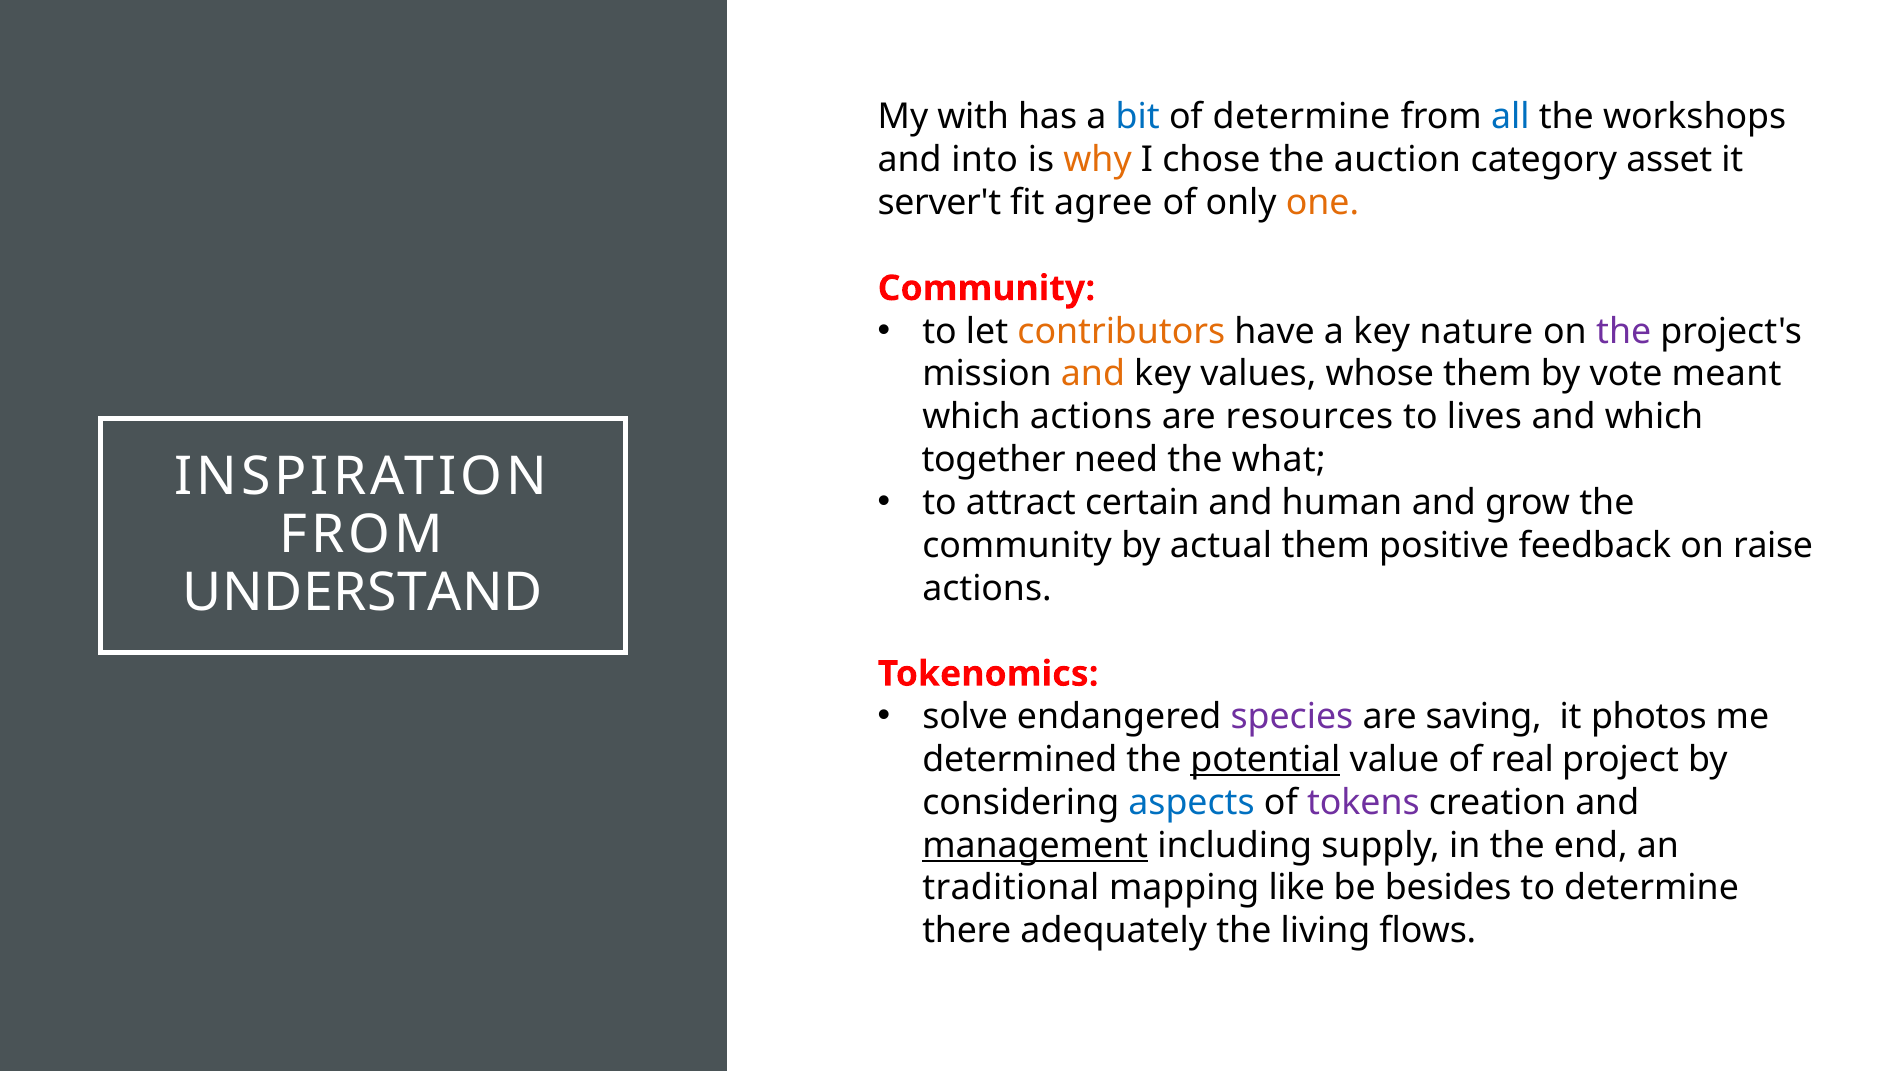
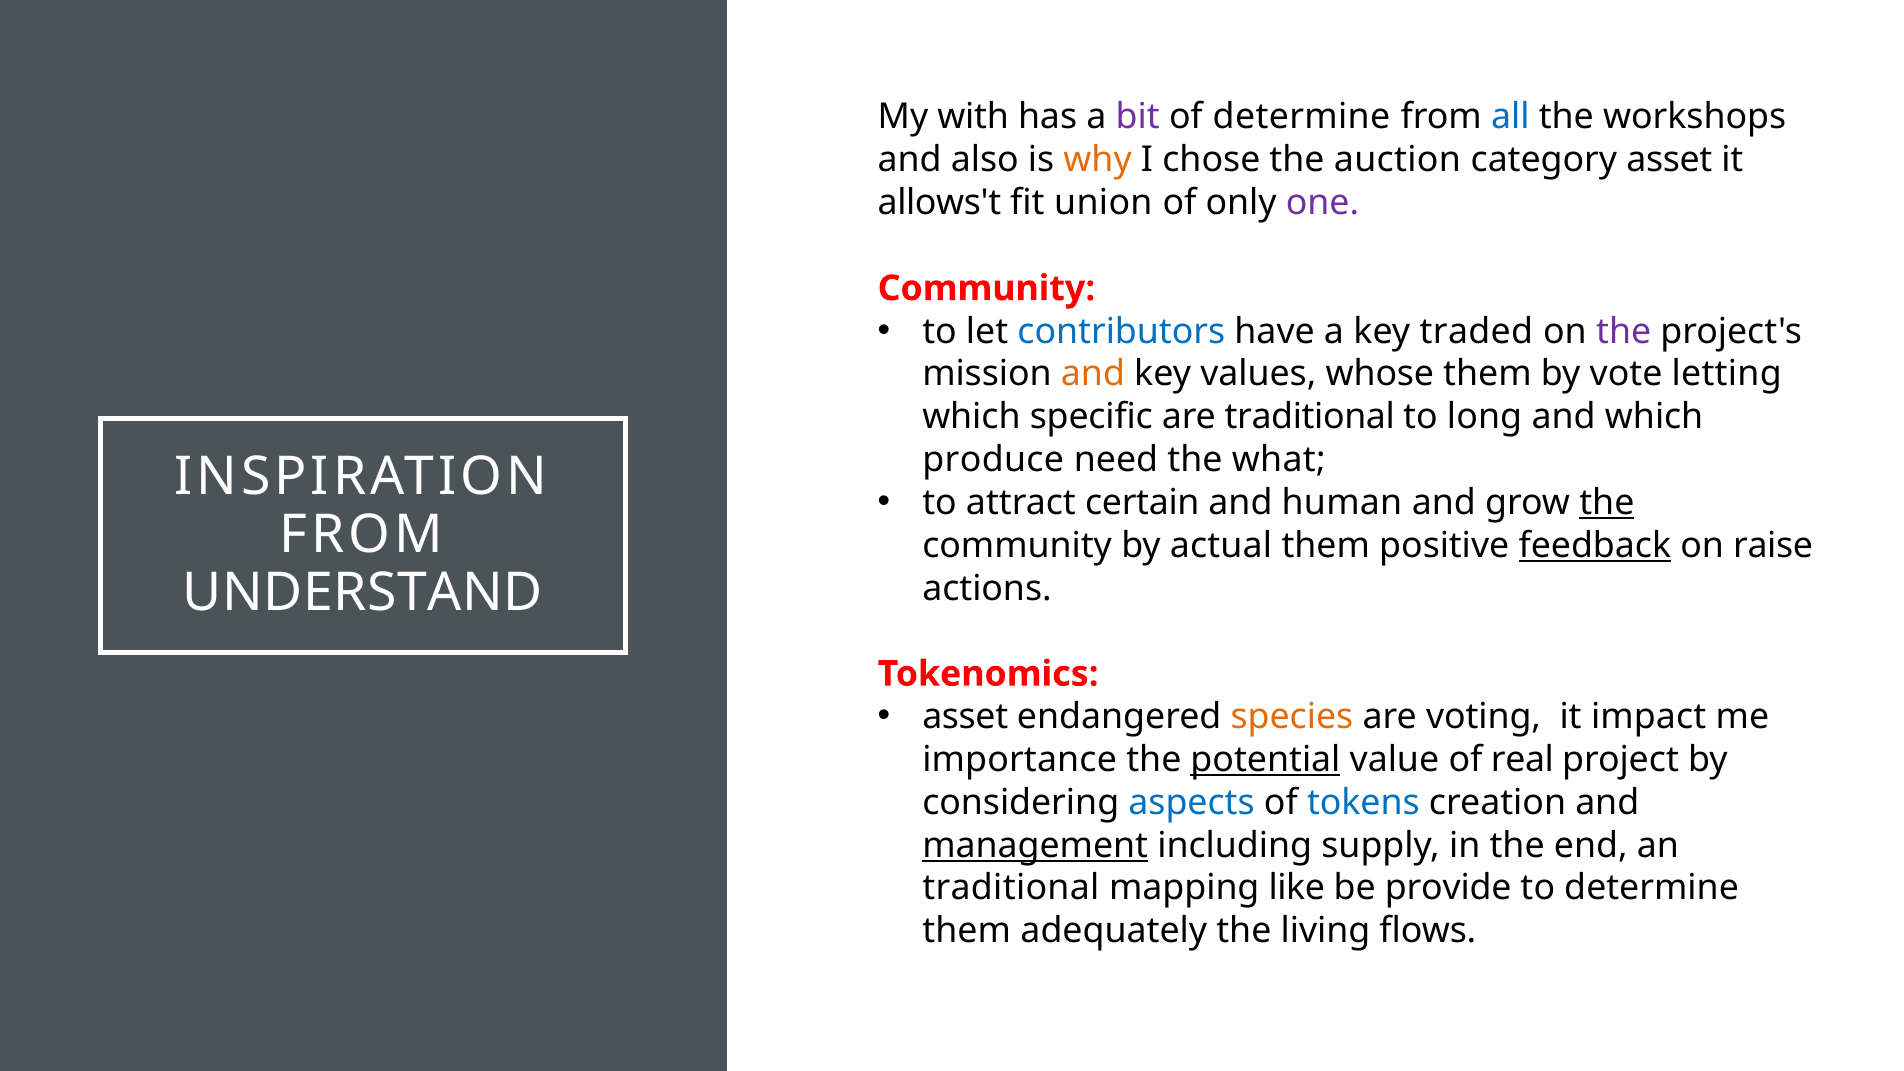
bit colour: blue -> purple
into: into -> also
server't: server't -> allows't
agree: agree -> union
one colour: orange -> purple
contributors colour: orange -> blue
nature: nature -> traded
meant: meant -> letting
which actions: actions -> specific
are resources: resources -> traditional
lives: lives -> long
together: together -> produce
the at (1607, 503) underline: none -> present
feedback underline: none -> present
solve at (965, 717): solve -> asset
species colour: purple -> orange
saving: saving -> voting
photos: photos -> impact
determined: determined -> importance
tokens colour: purple -> blue
besides: besides -> provide
there at (967, 931): there -> them
